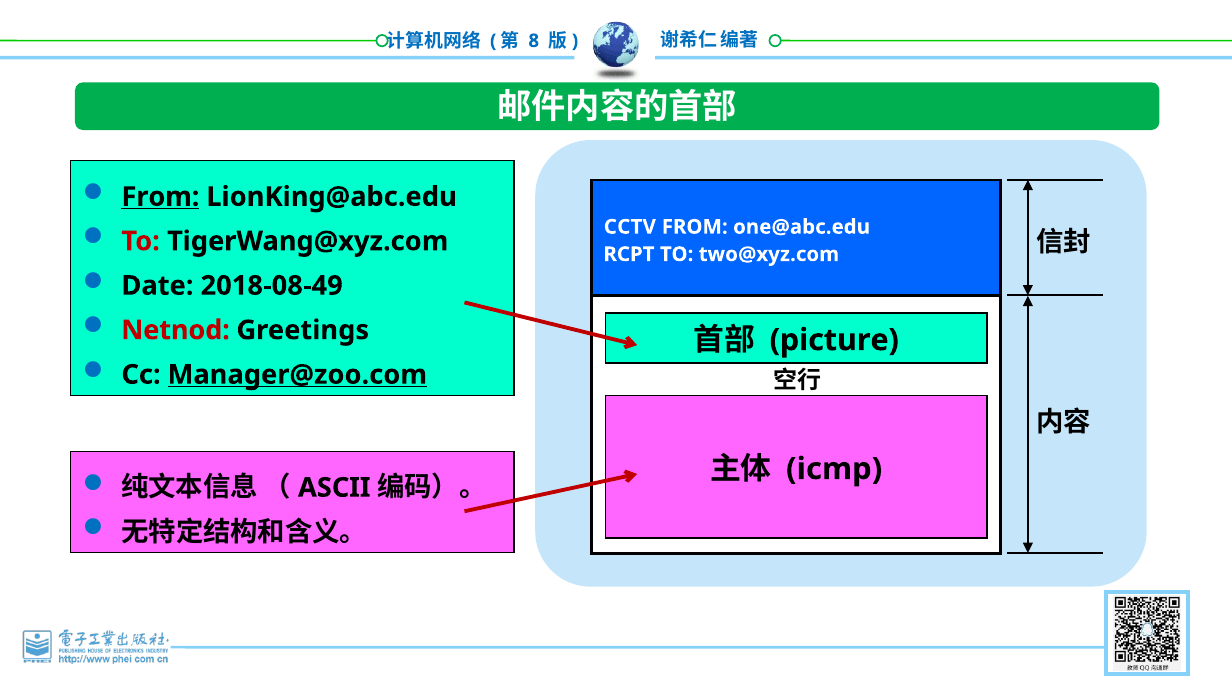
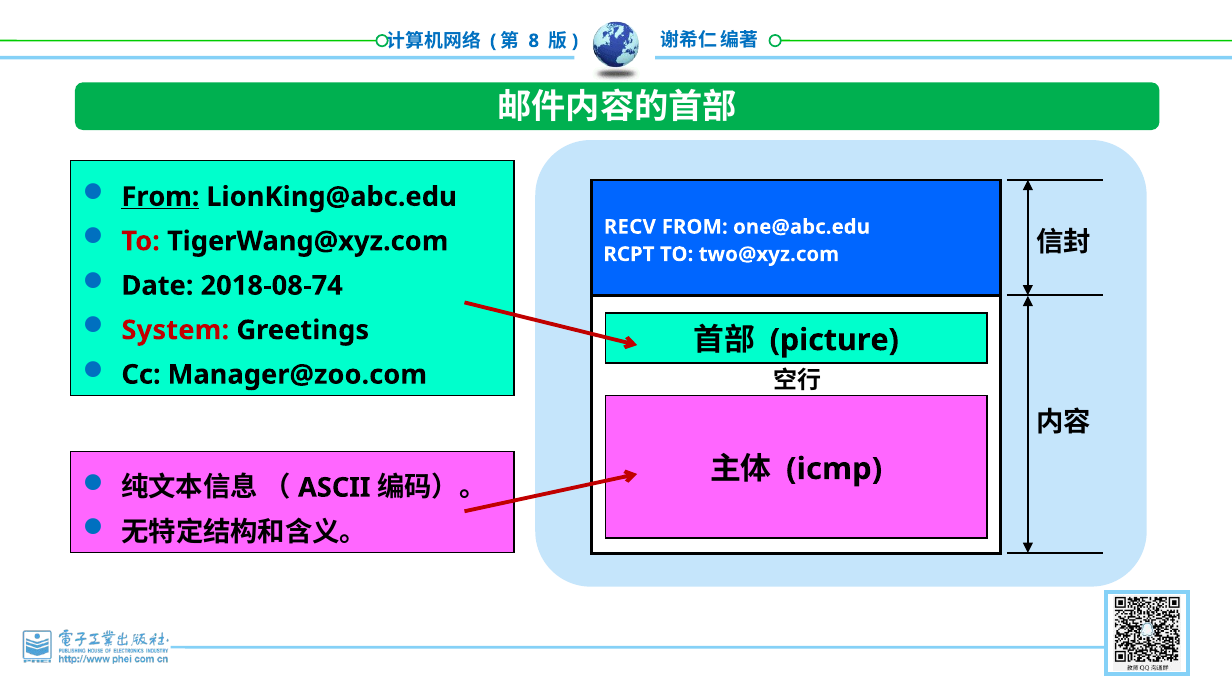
CCTV: CCTV -> RECV
2018-08-49: 2018-08-49 -> 2018-08-74
Netnod: Netnod -> System
Manager@zoo.com underline: present -> none
